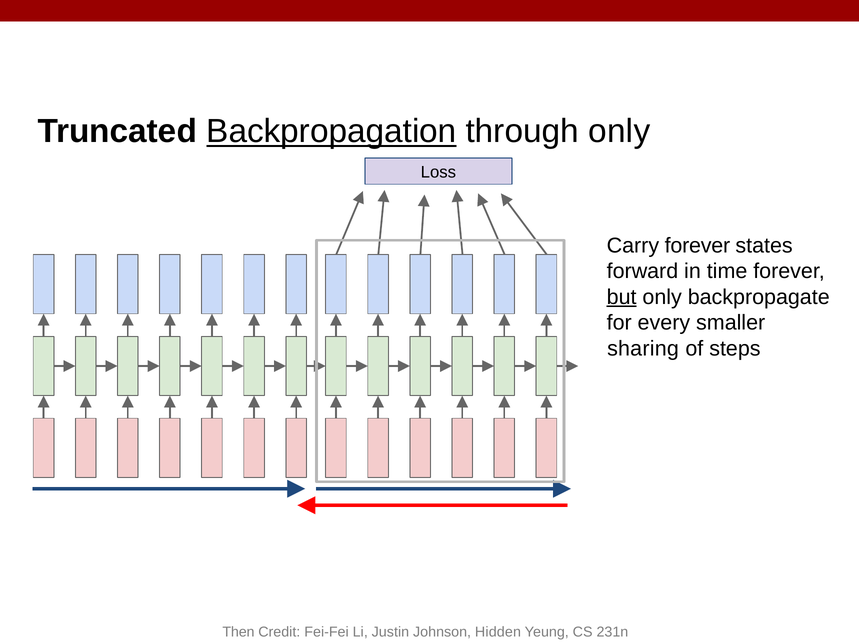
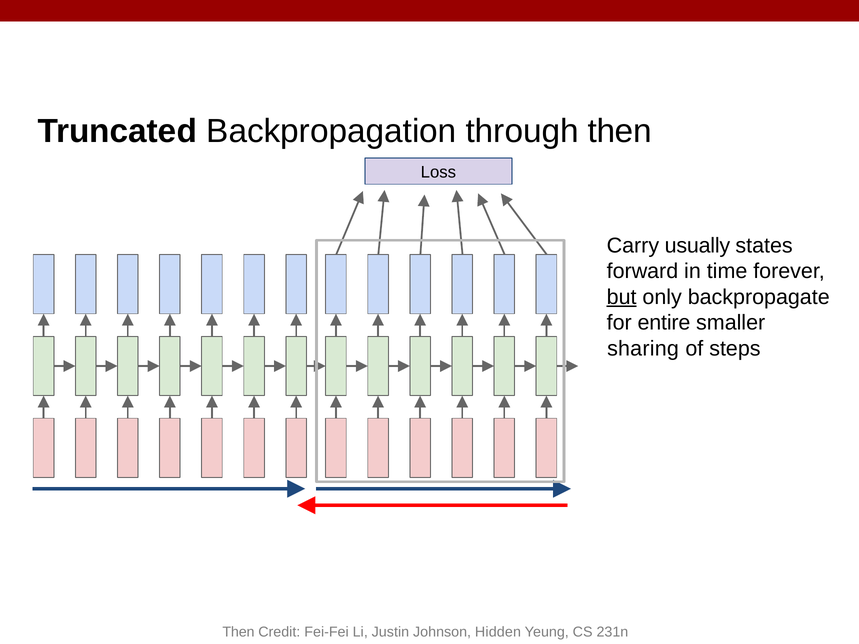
Backpropagation underline: present -> none
through only: only -> then
Carry forever: forever -> usually
every: every -> entire
